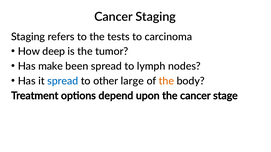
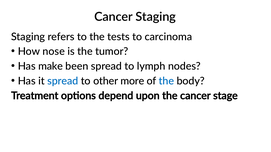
deep: deep -> nose
large: large -> more
the at (166, 81) colour: orange -> blue
